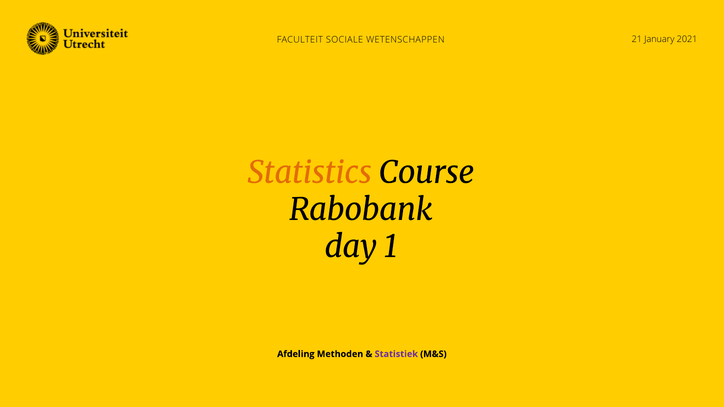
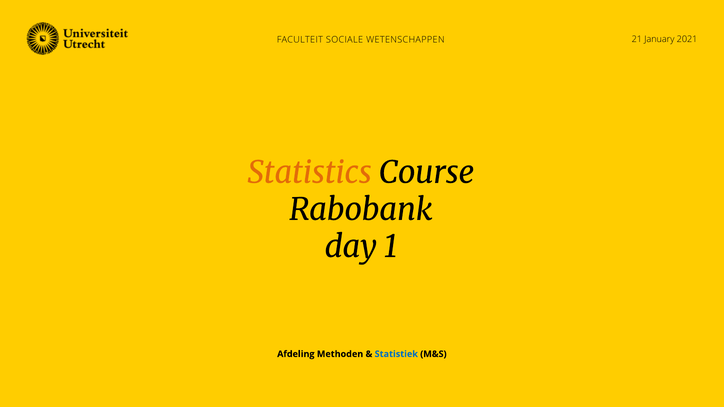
Statistiek colour: purple -> blue
